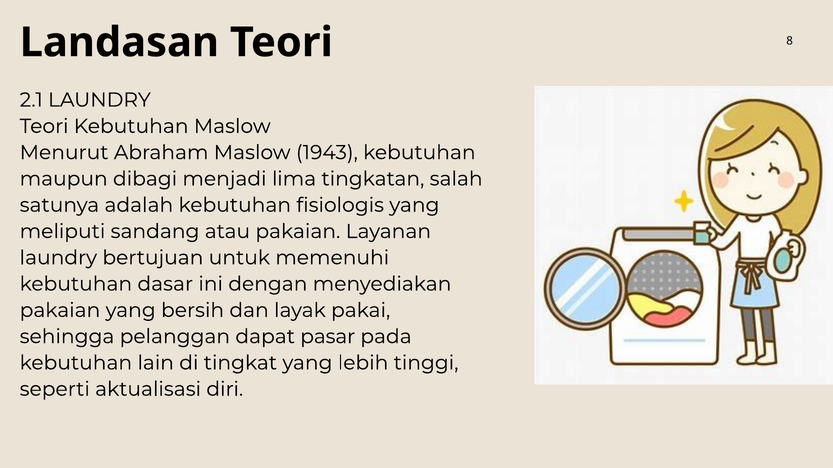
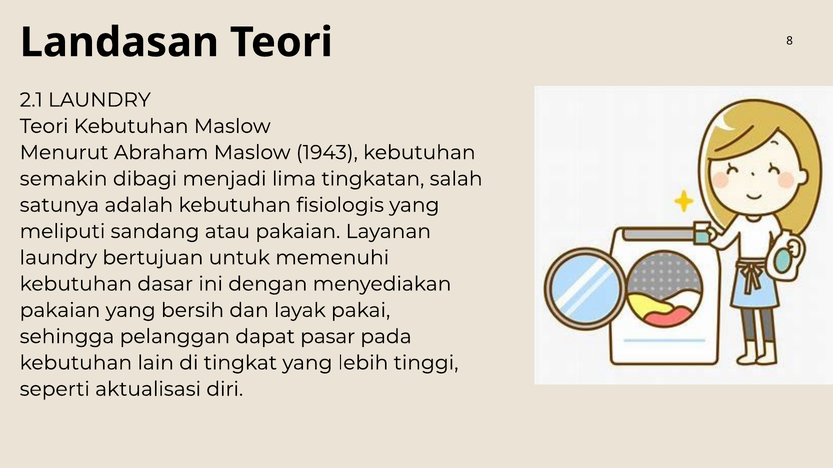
maupun: maupun -> semakin
